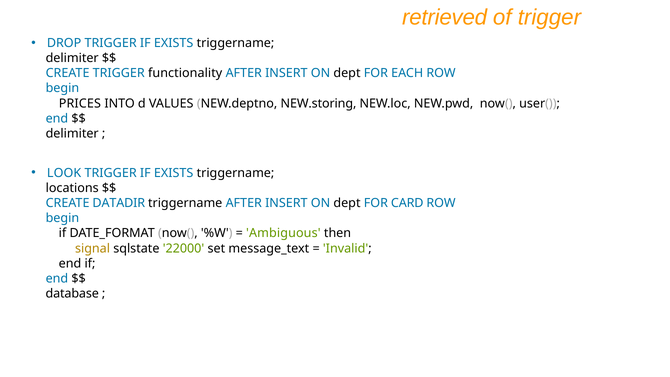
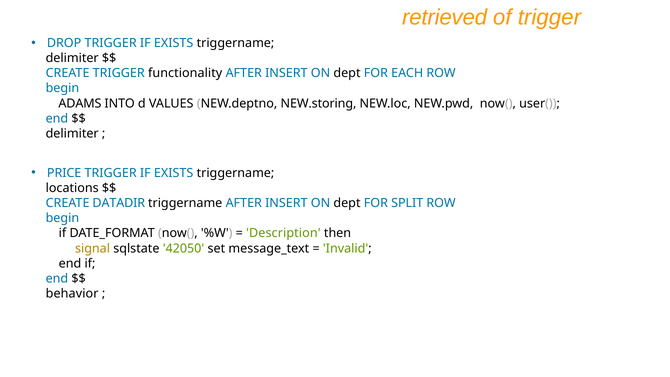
PRICES: PRICES -> ADAMS
LOOK: LOOK -> PRICE
CARD: CARD -> SPLIT
Ambiguous: Ambiguous -> Description
22000: 22000 -> 42050
database: database -> behavior
